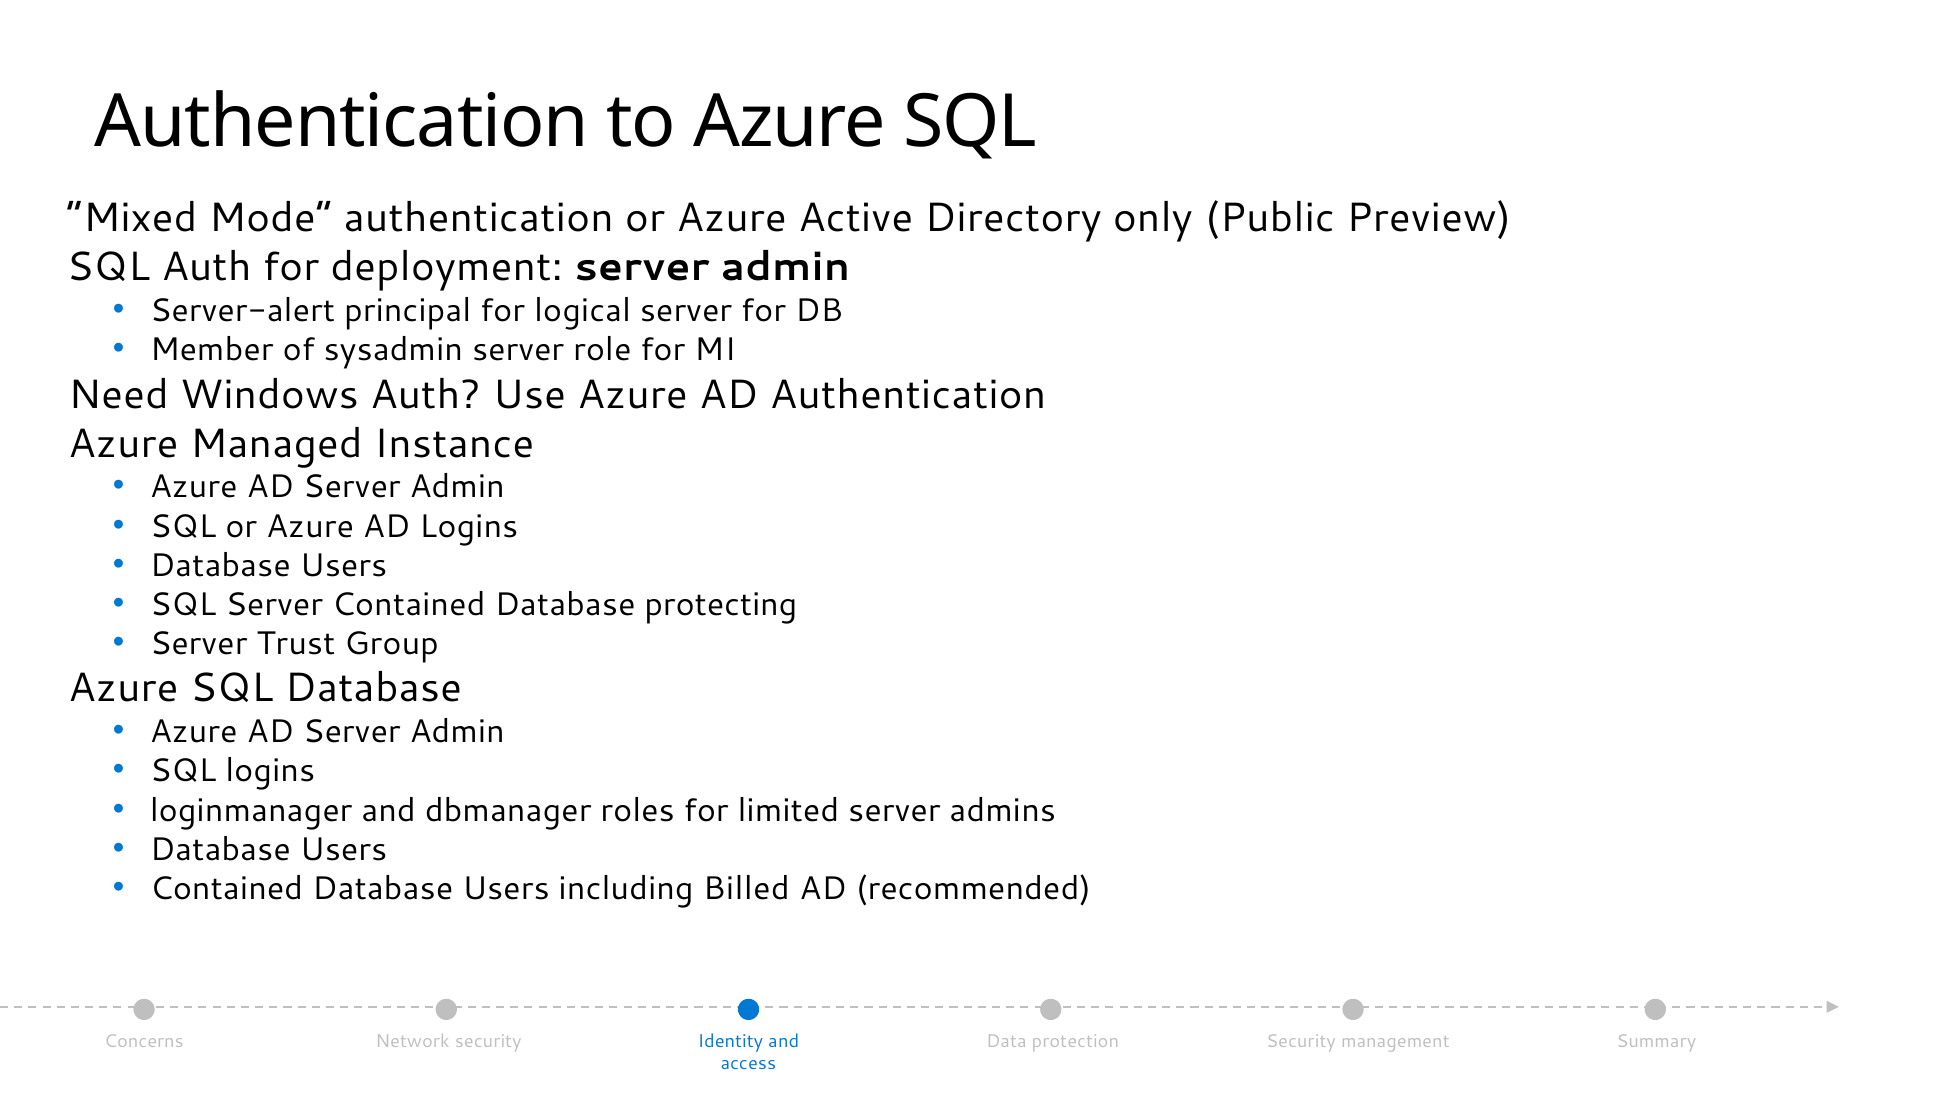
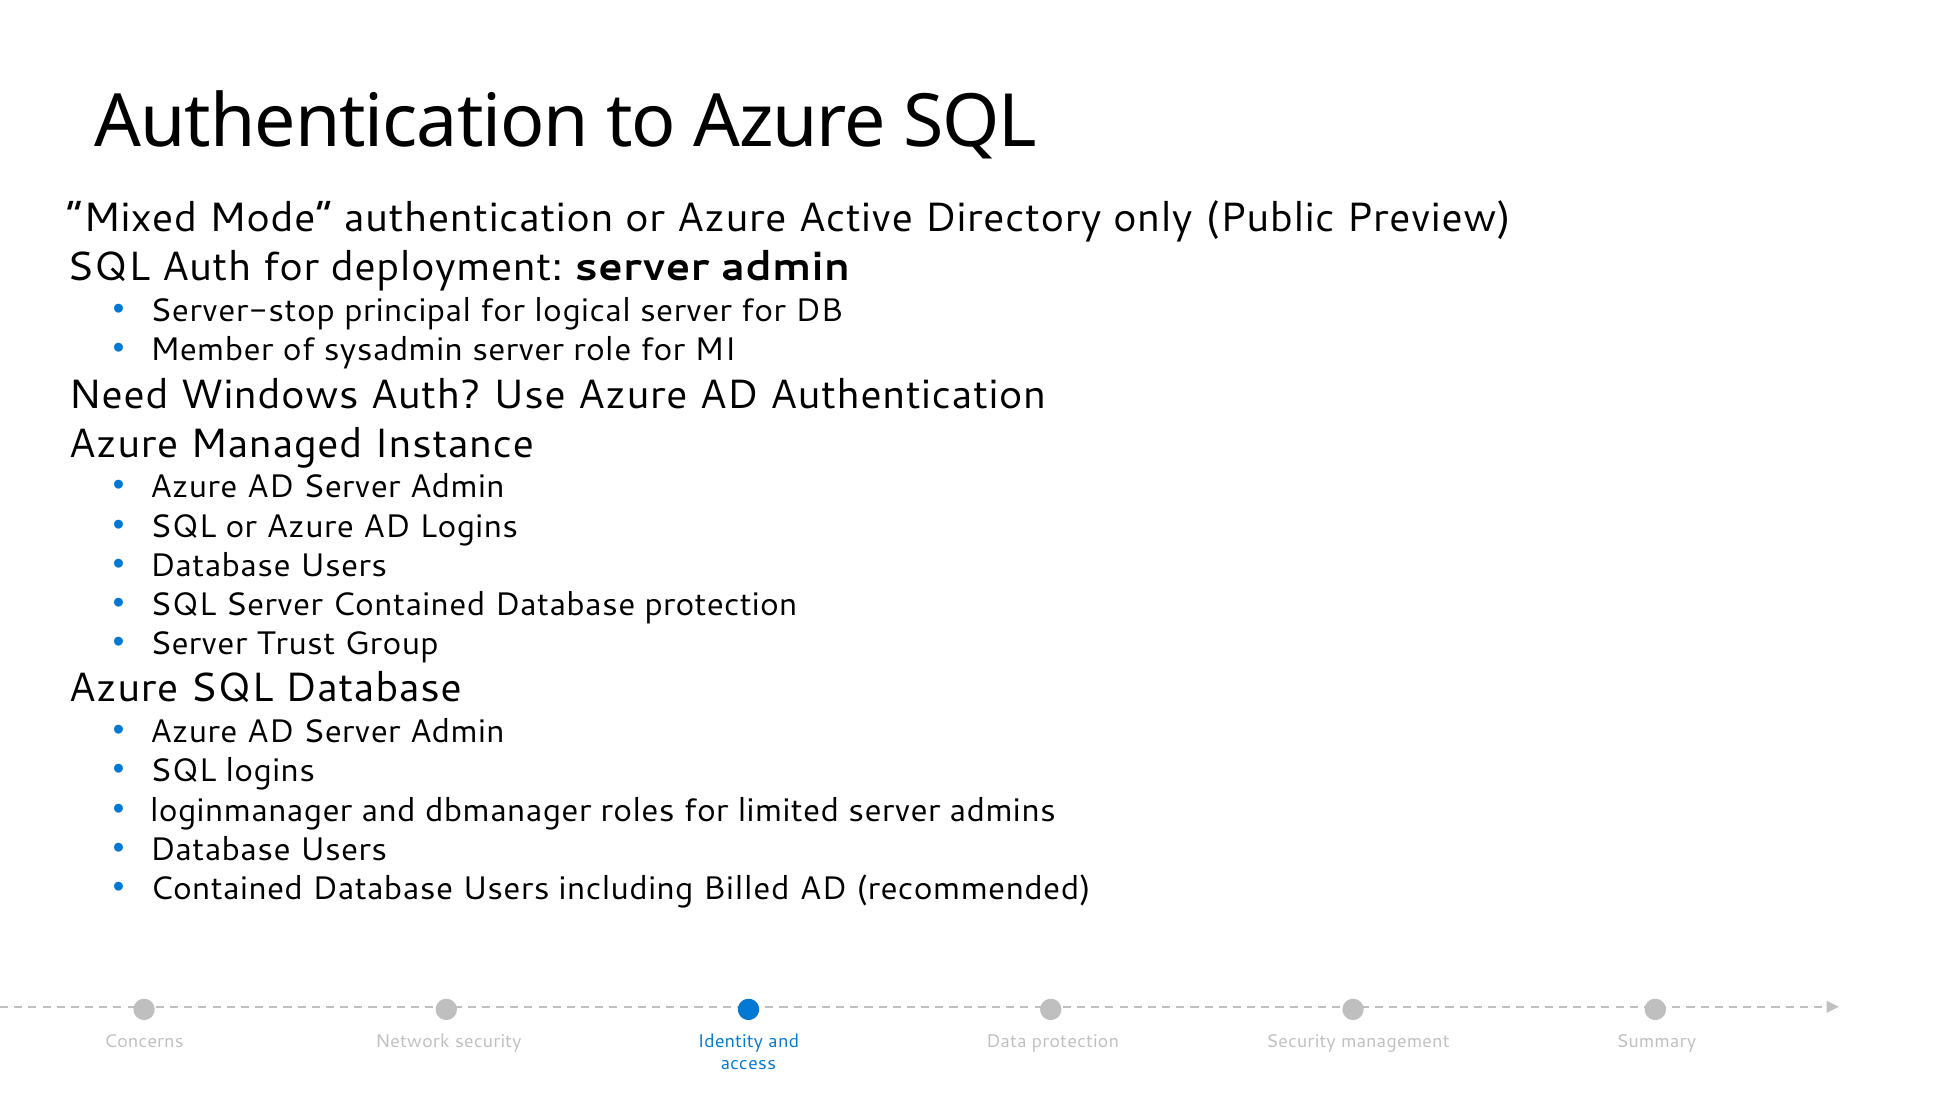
Server-alert: Server-alert -> Server-stop
Database protecting: protecting -> protection
